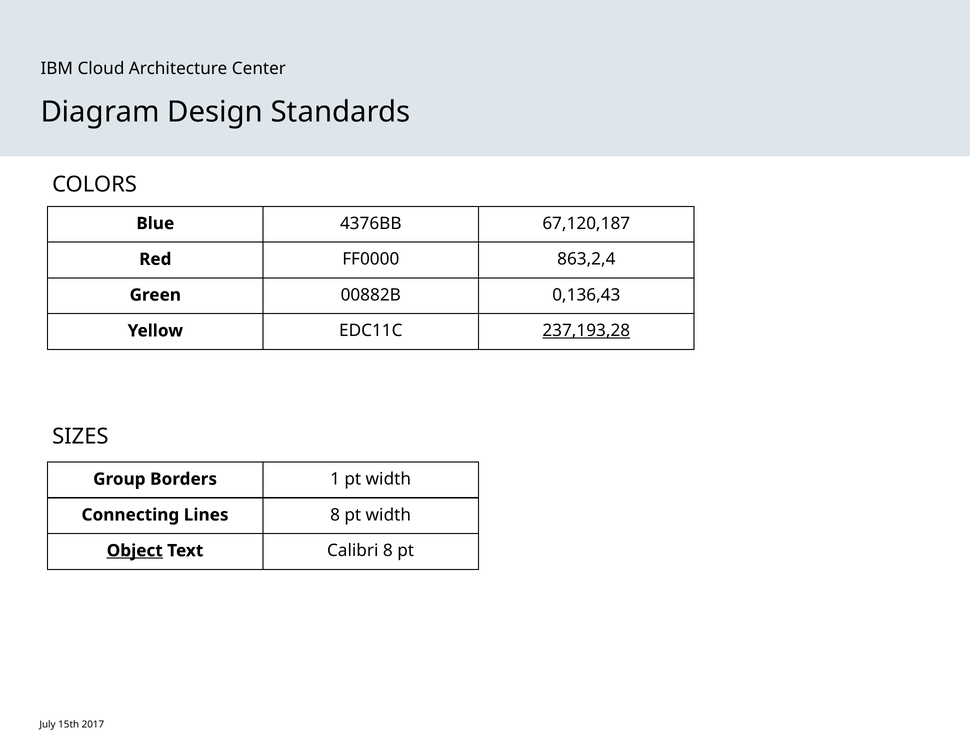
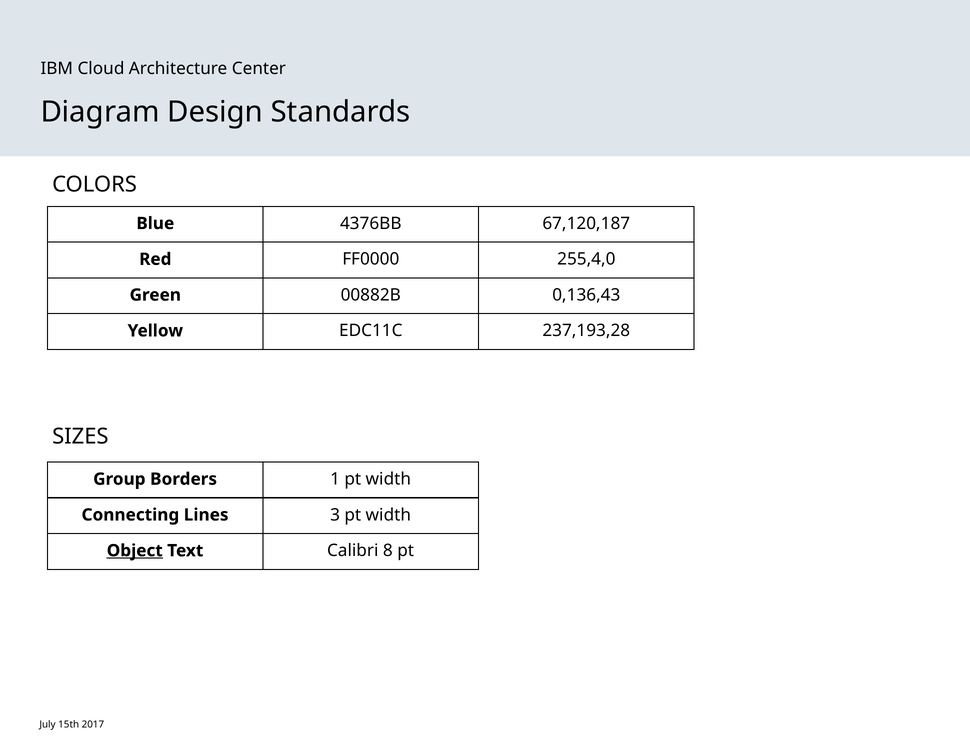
863,2,4: 863,2,4 -> 255,4,0
237,193,28 underline: present -> none
Lines 8: 8 -> 3
